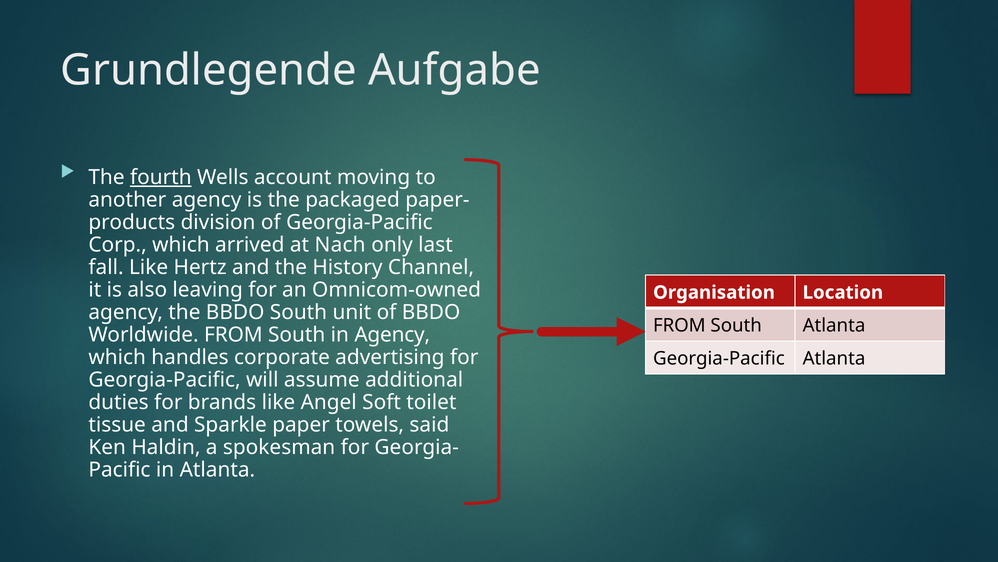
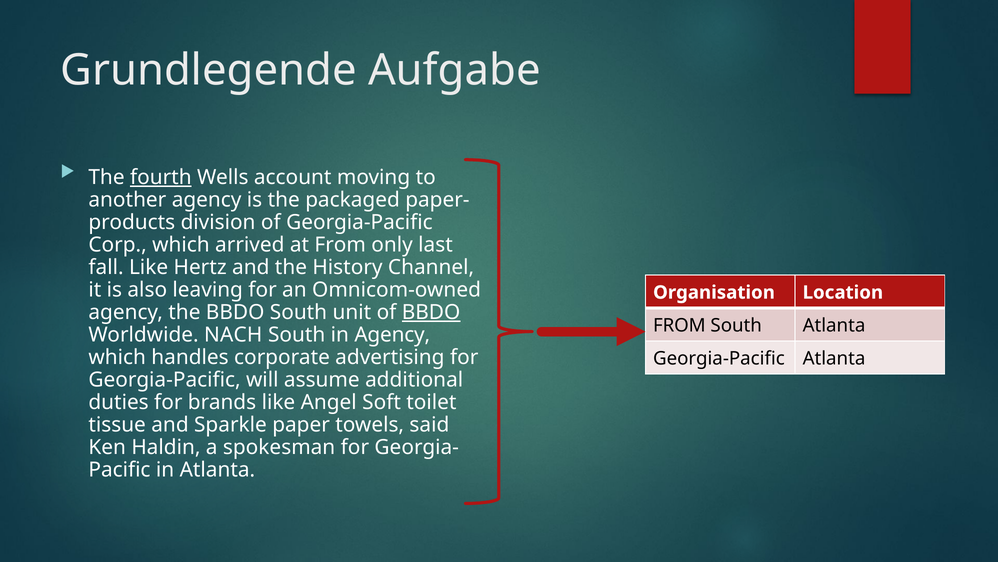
at Nach: Nach -> From
BBDO at (431, 312) underline: none -> present
Worldwide FROM: FROM -> NACH
